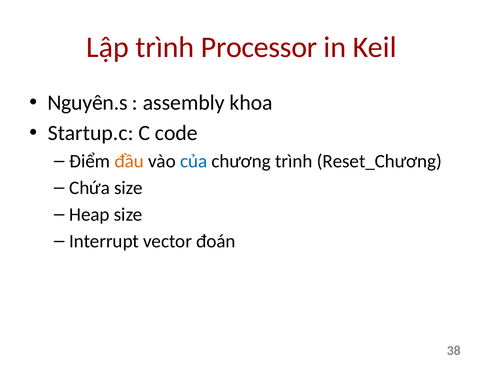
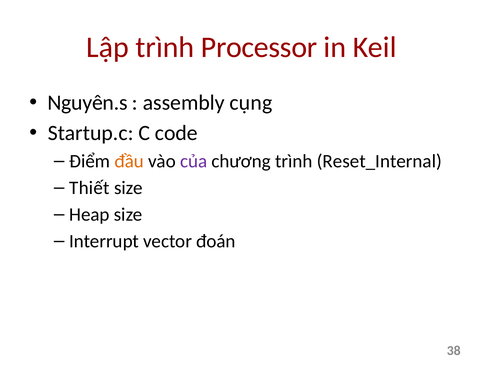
khoa: khoa -> cụng
của colour: blue -> purple
Reset_Chương: Reset_Chương -> Reset_Internal
Chứa: Chứa -> Thiết
